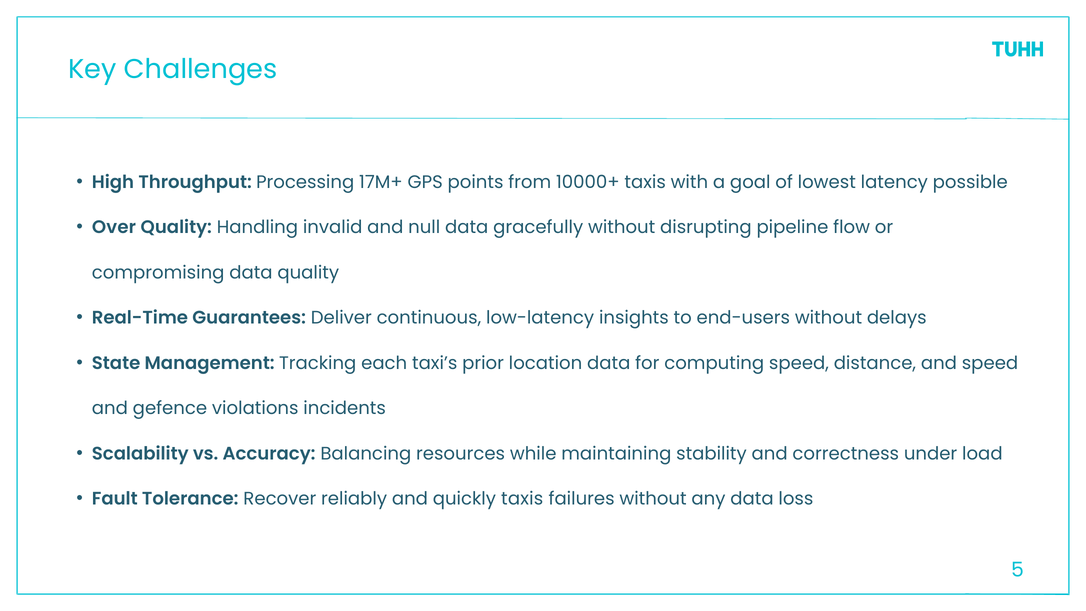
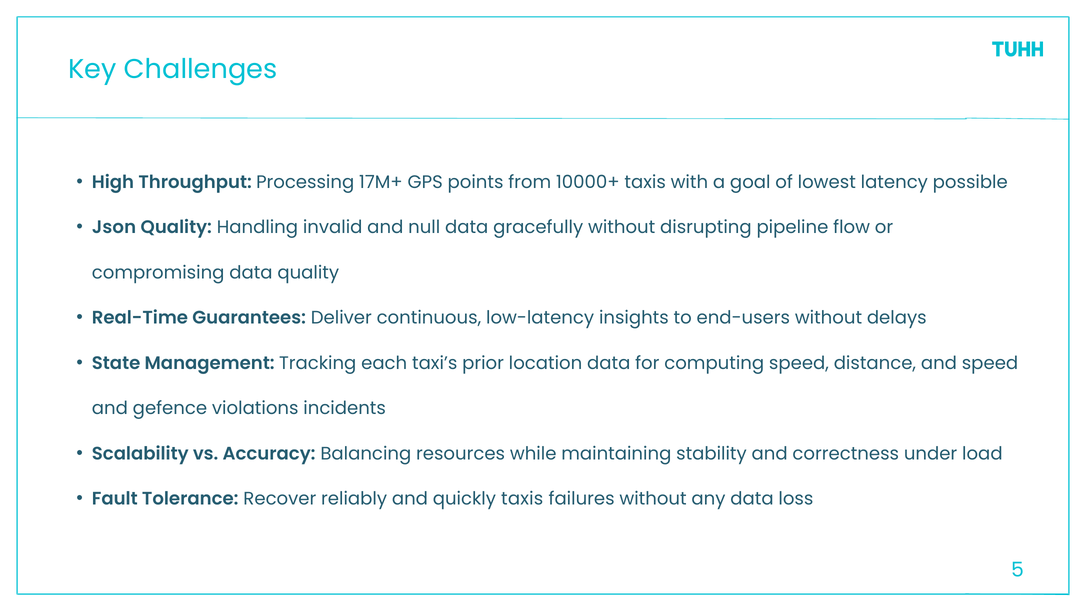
Over: Over -> Json
